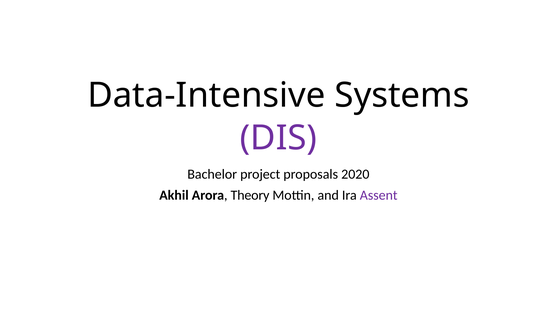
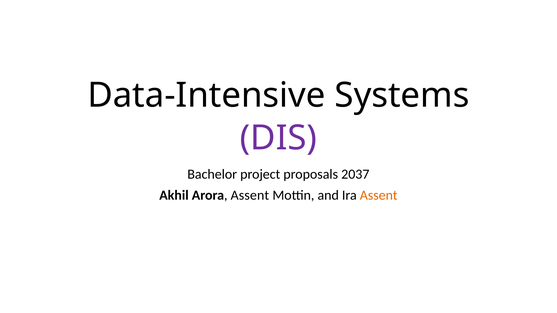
2020: 2020 -> 2037
Arora Theory: Theory -> Assent
Assent at (379, 195) colour: purple -> orange
